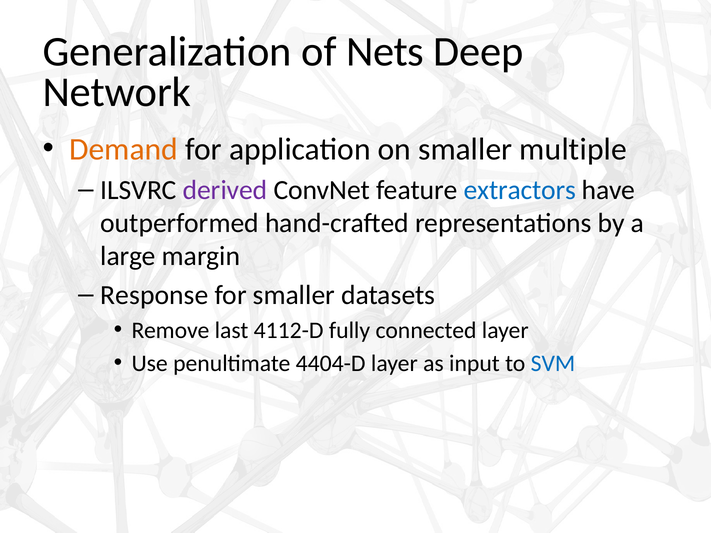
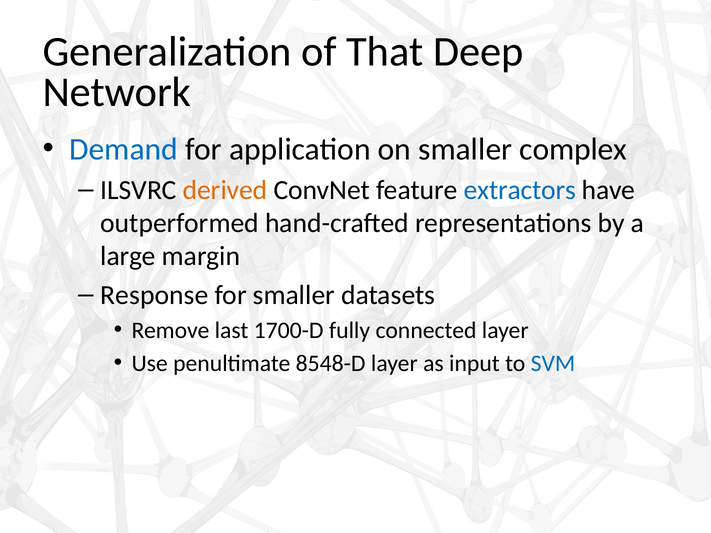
Nets: Nets -> That
Demand colour: orange -> blue
multiple: multiple -> complex
derived colour: purple -> orange
4112-D: 4112-D -> 1700-D
4404-D: 4404-D -> 8548-D
